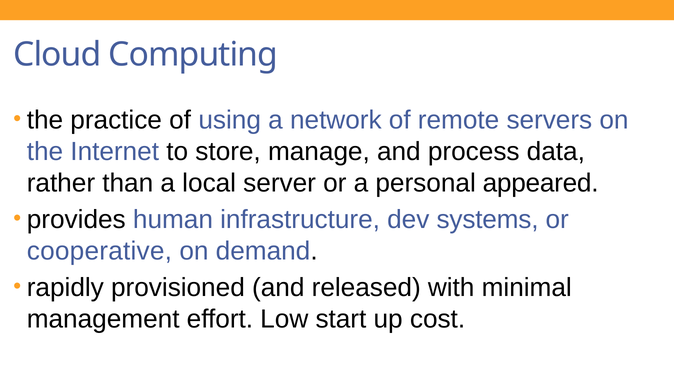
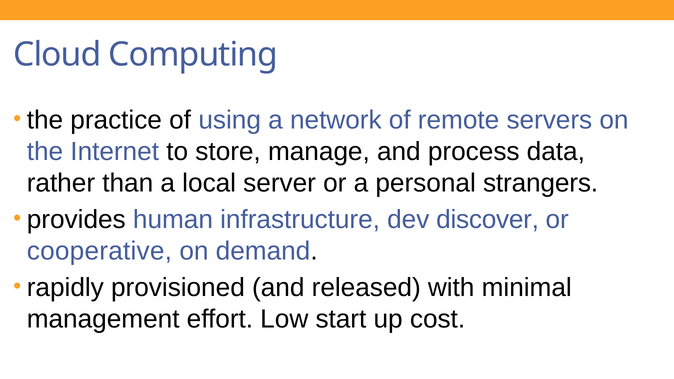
appeared: appeared -> strangers
systems: systems -> discover
